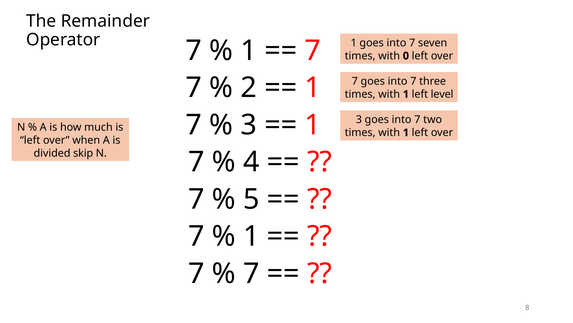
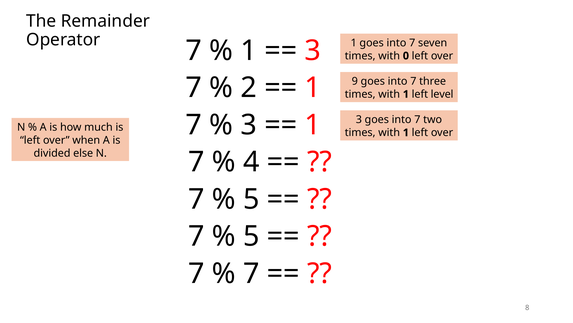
7 at (313, 51): 7 -> 3
1 7: 7 -> 9
skip: skip -> else
1 at (251, 236): 1 -> 5
